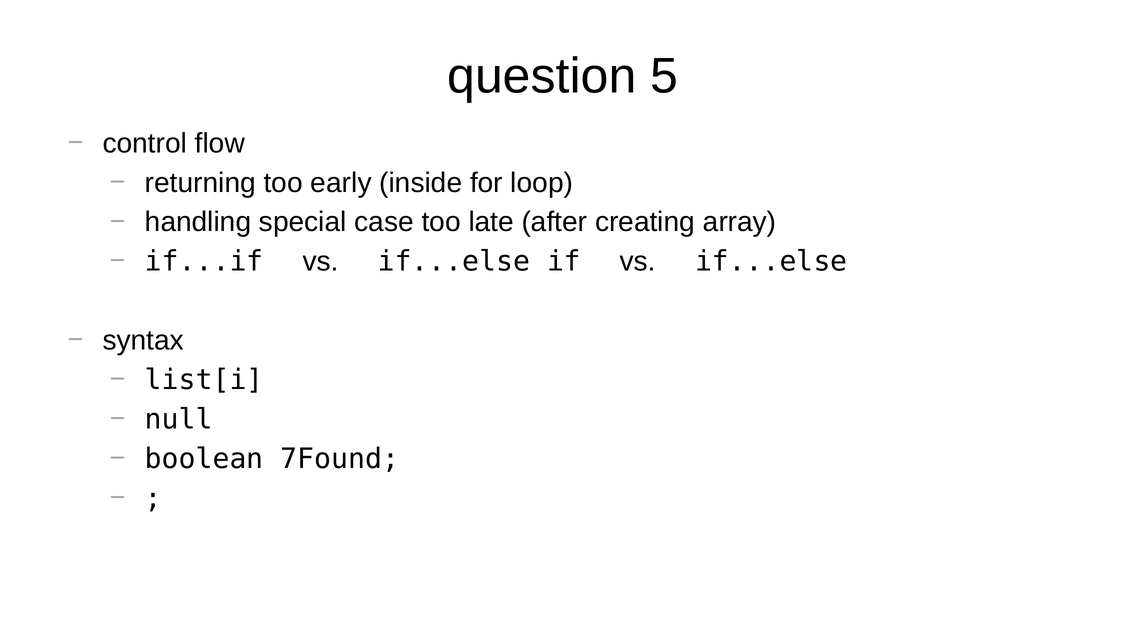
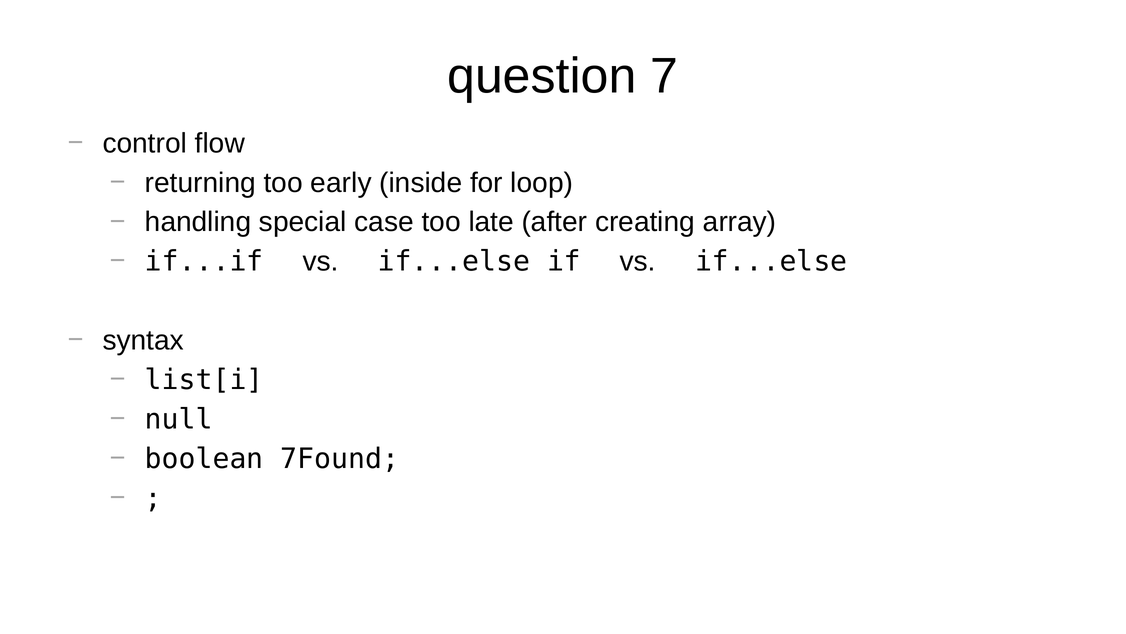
5: 5 -> 7
